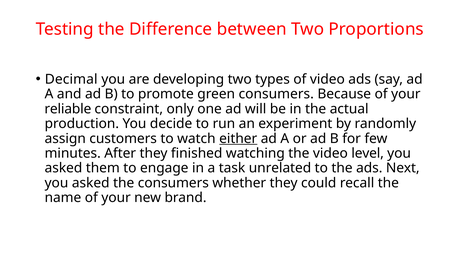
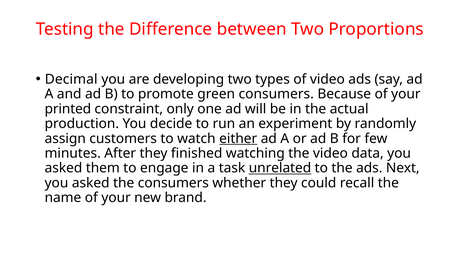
reliable: reliable -> printed
level: level -> data
unrelated underline: none -> present
